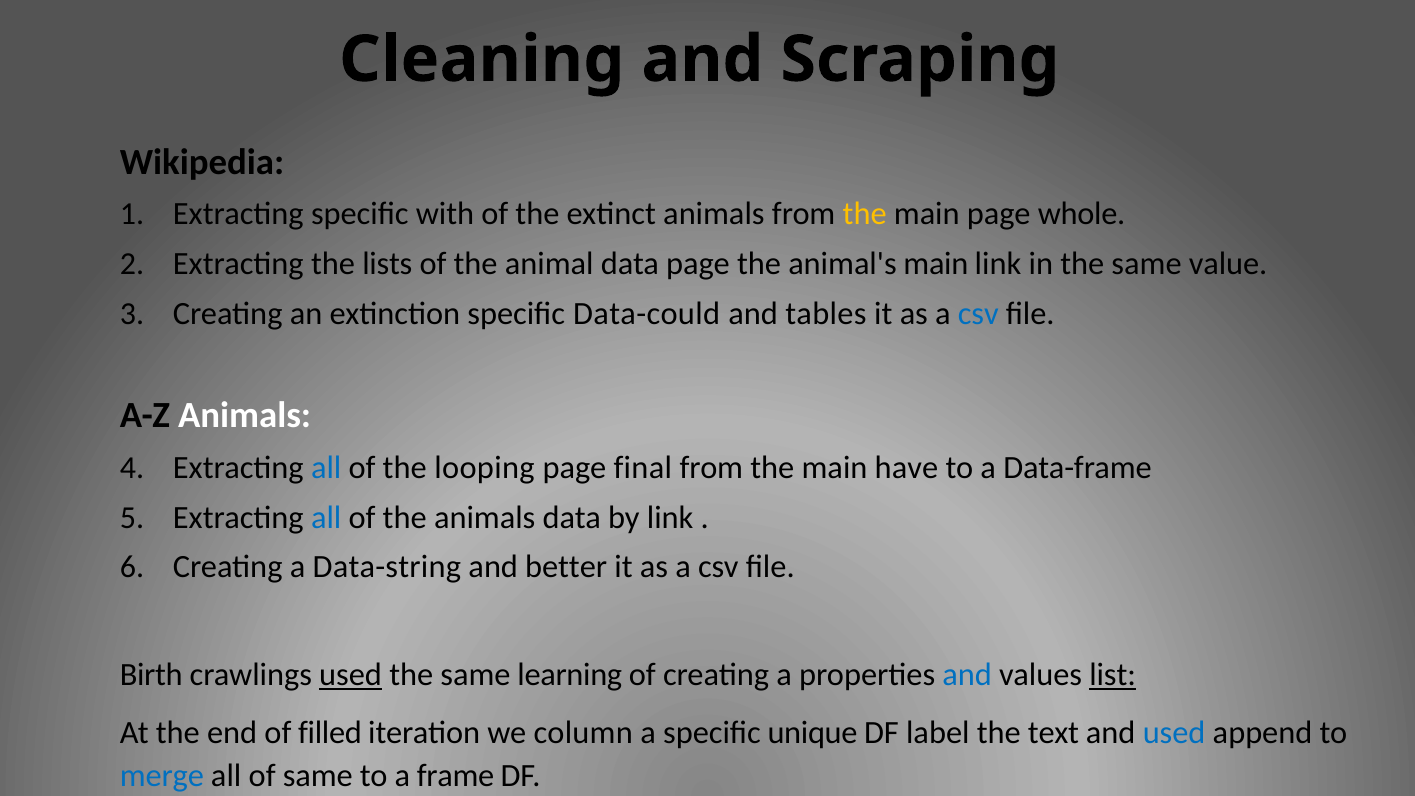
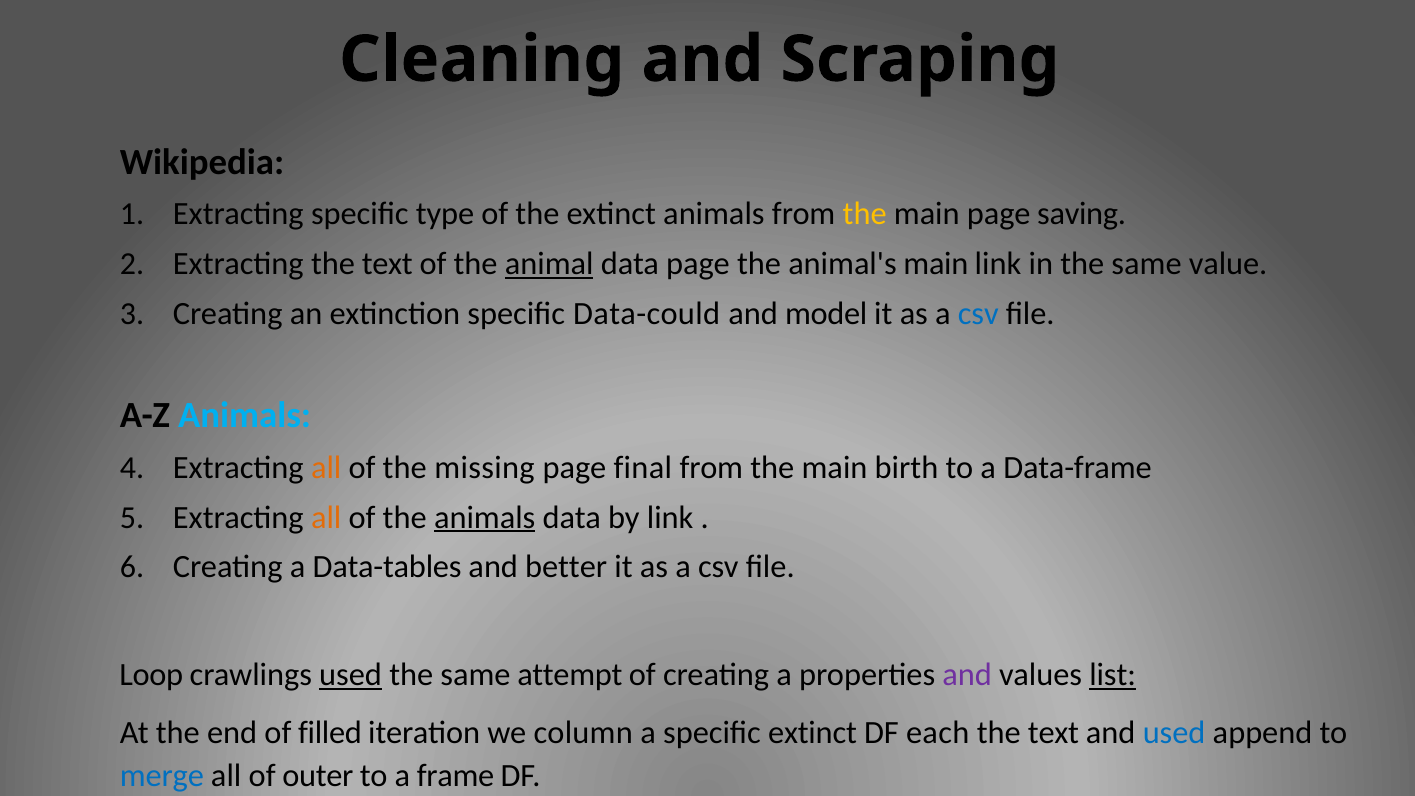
with: with -> type
whole: whole -> saving
Extracting the lists: lists -> text
animal underline: none -> present
tables: tables -> model
Animals at (245, 415) colour: white -> light blue
all at (326, 468) colour: blue -> orange
looping: looping -> missing
have: have -> birth
all at (326, 517) colour: blue -> orange
animals at (485, 517) underline: none -> present
Data-string: Data-string -> Data-tables
Birth: Birth -> Loop
learning: learning -> attempt
and at (967, 675) colour: blue -> purple
specific unique: unique -> extinct
label: label -> each
of same: same -> outer
